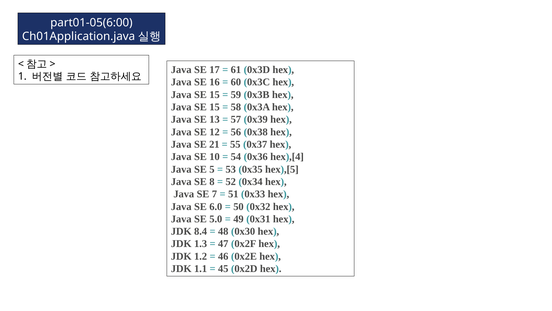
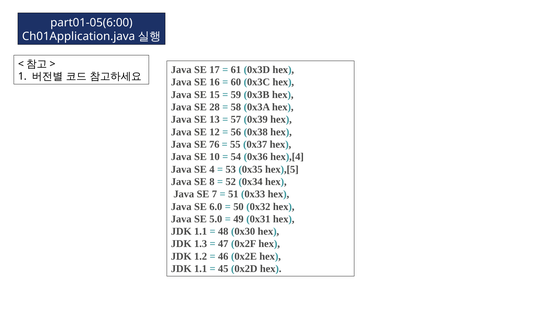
15 at (215, 107): 15 -> 28
21: 21 -> 76
5: 5 -> 4
8.4 at (201, 231): 8.4 -> 1.1
